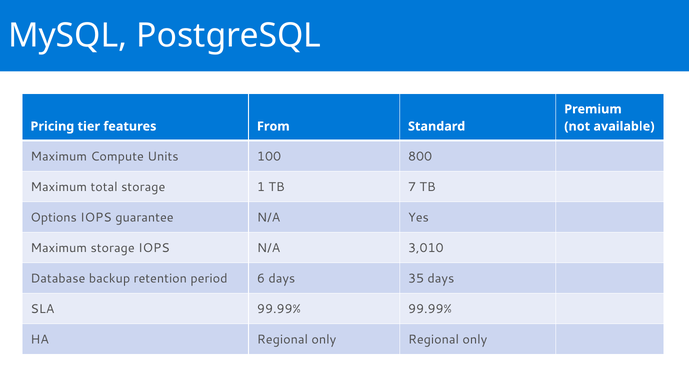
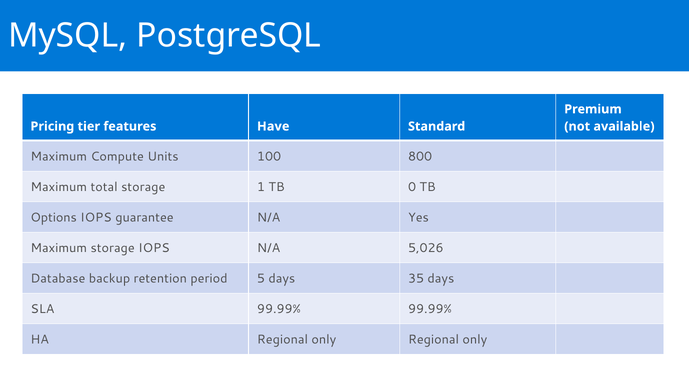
From: From -> Have
7: 7 -> 0
3,010: 3,010 -> 5,026
6: 6 -> 5
